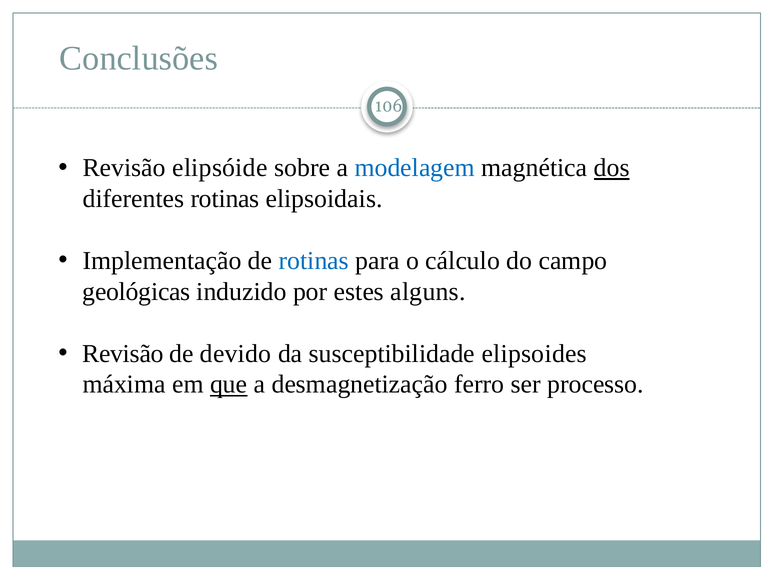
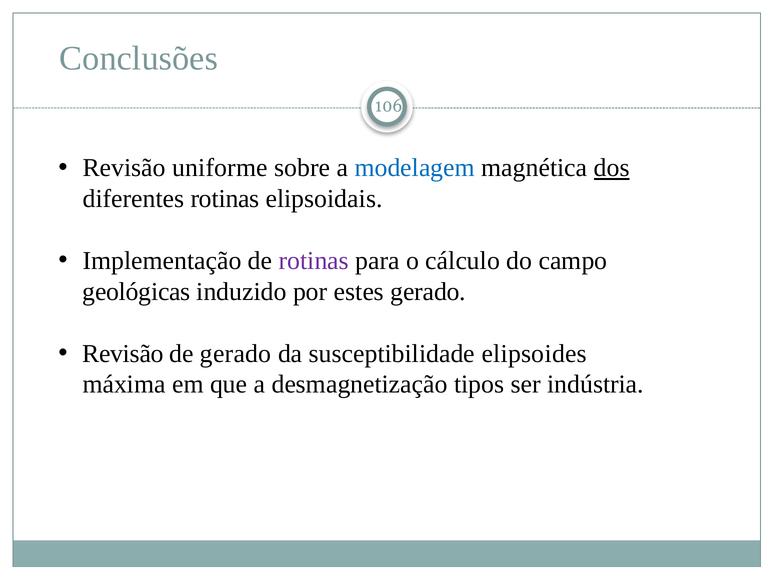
elipsóide: elipsóide -> uniforme
rotinas at (314, 261) colour: blue -> purple
estes alguns: alguns -> gerado
de devido: devido -> gerado
que underline: present -> none
ferro: ferro -> tipos
processo: processo -> indústria
